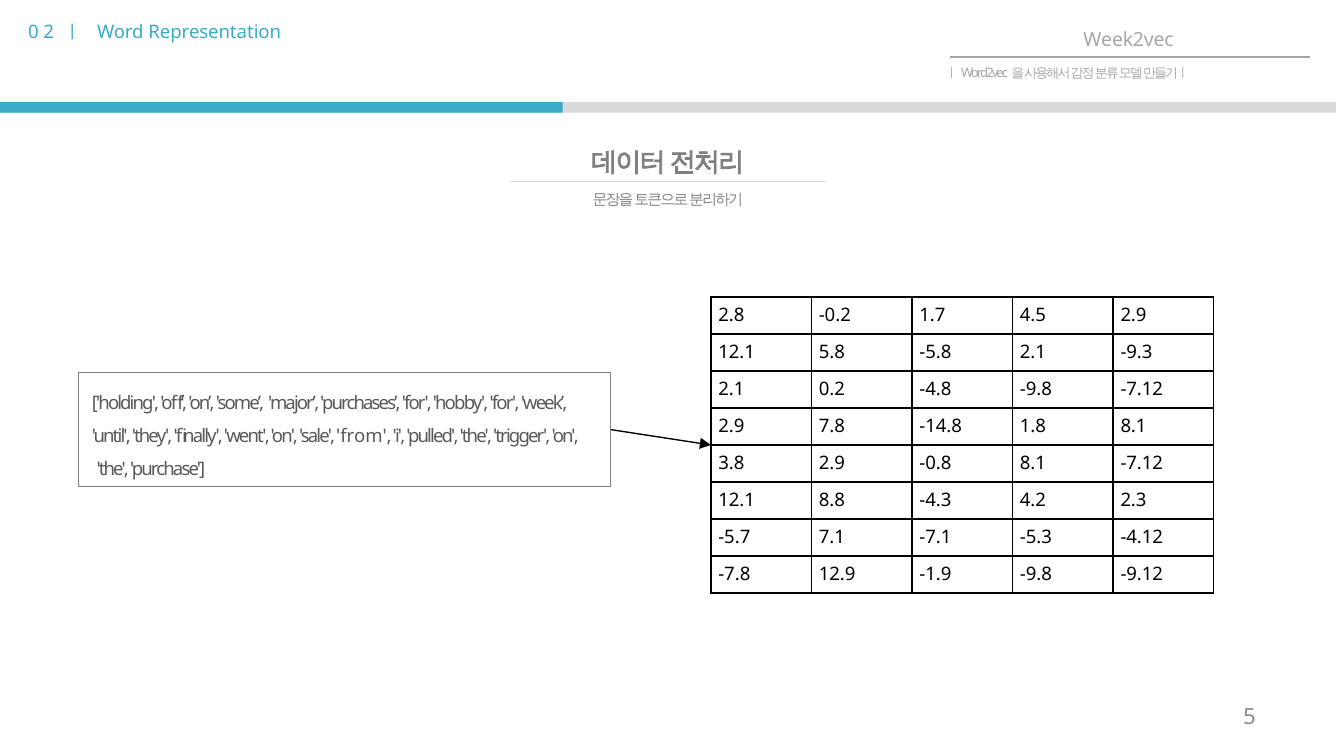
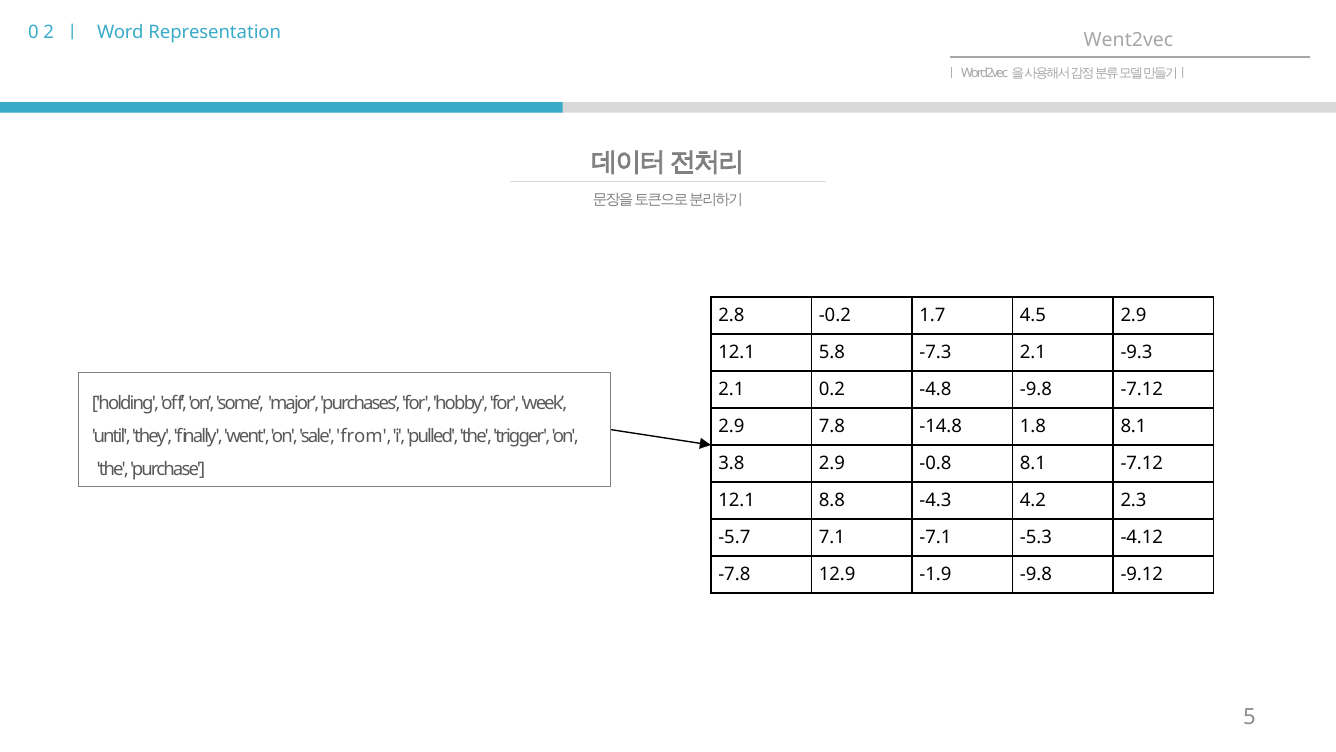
Week2vec: Week2vec -> Went2vec
-5.8: -5.8 -> -7.3
